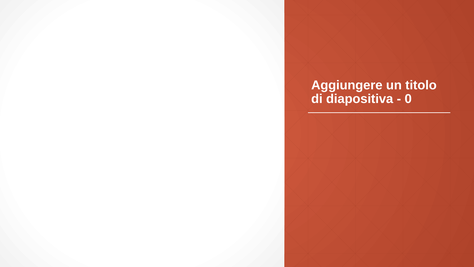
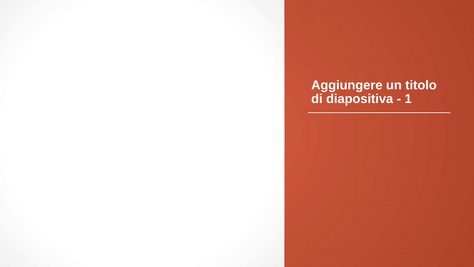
0: 0 -> 1
